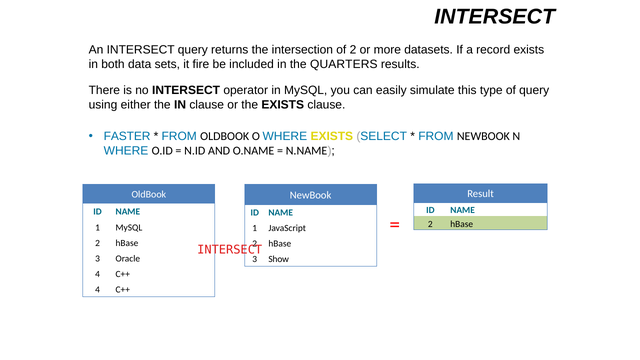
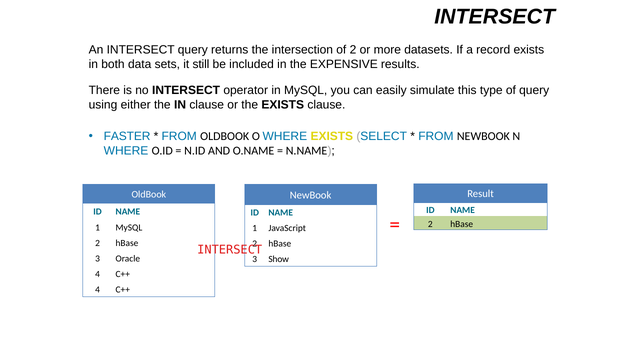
fire: fire -> still
QUARTERS: QUARTERS -> EXPENSIVE
